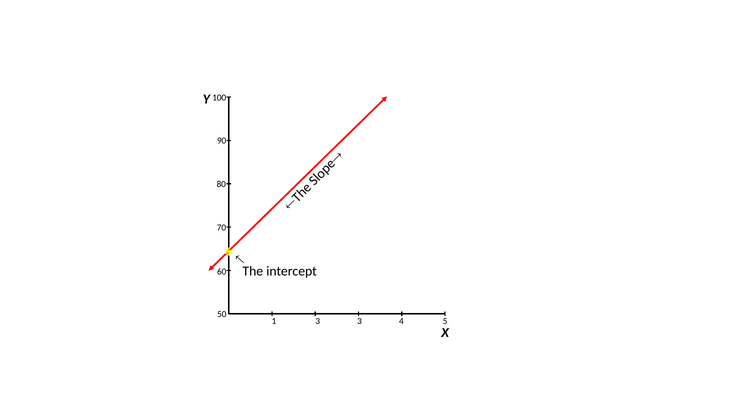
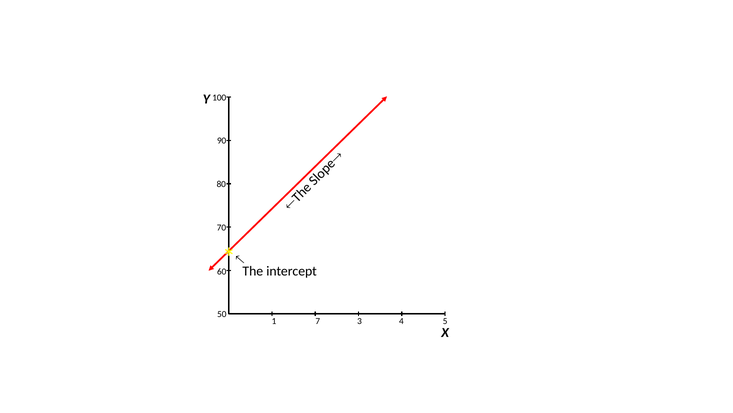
1 3: 3 -> 7
